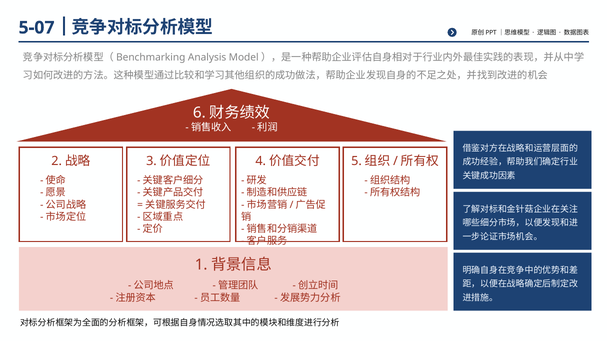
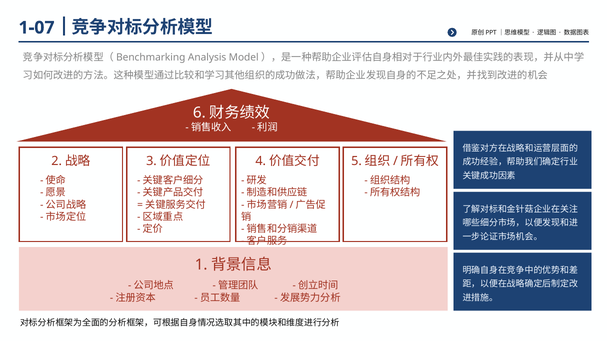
5-07: 5-07 -> 1-07
